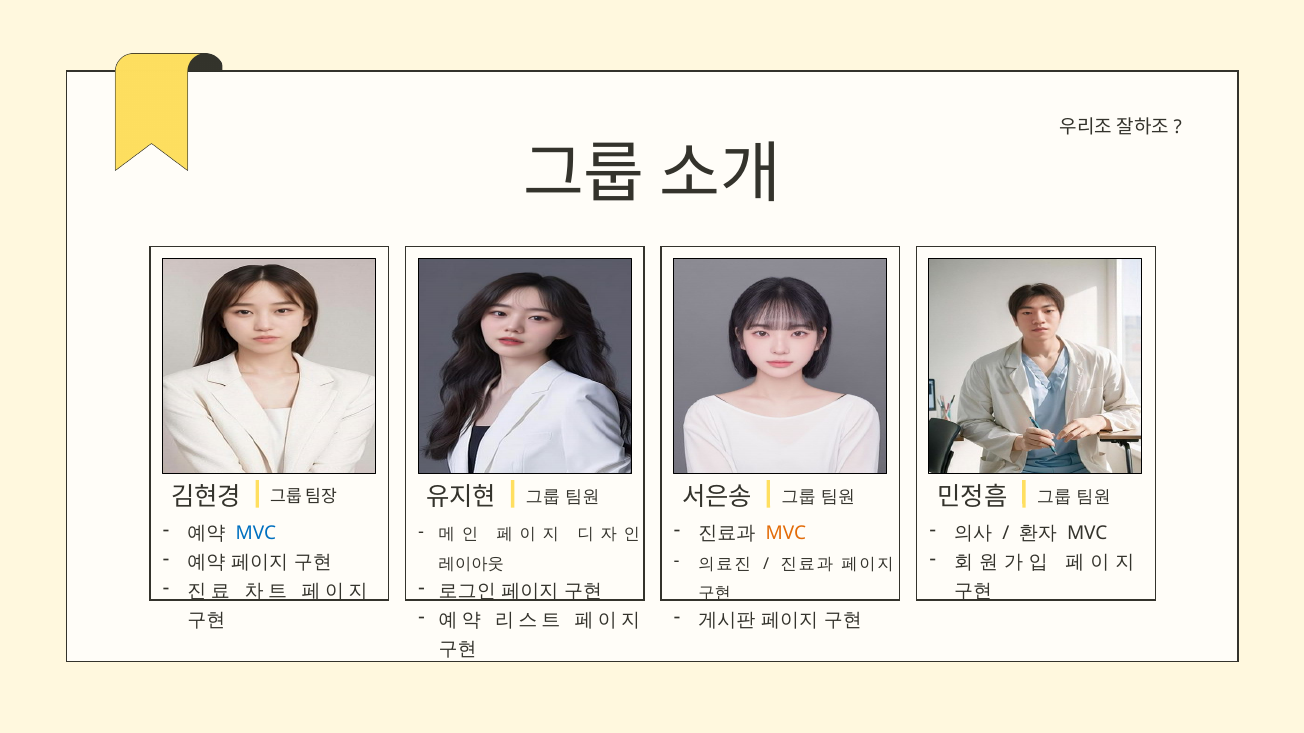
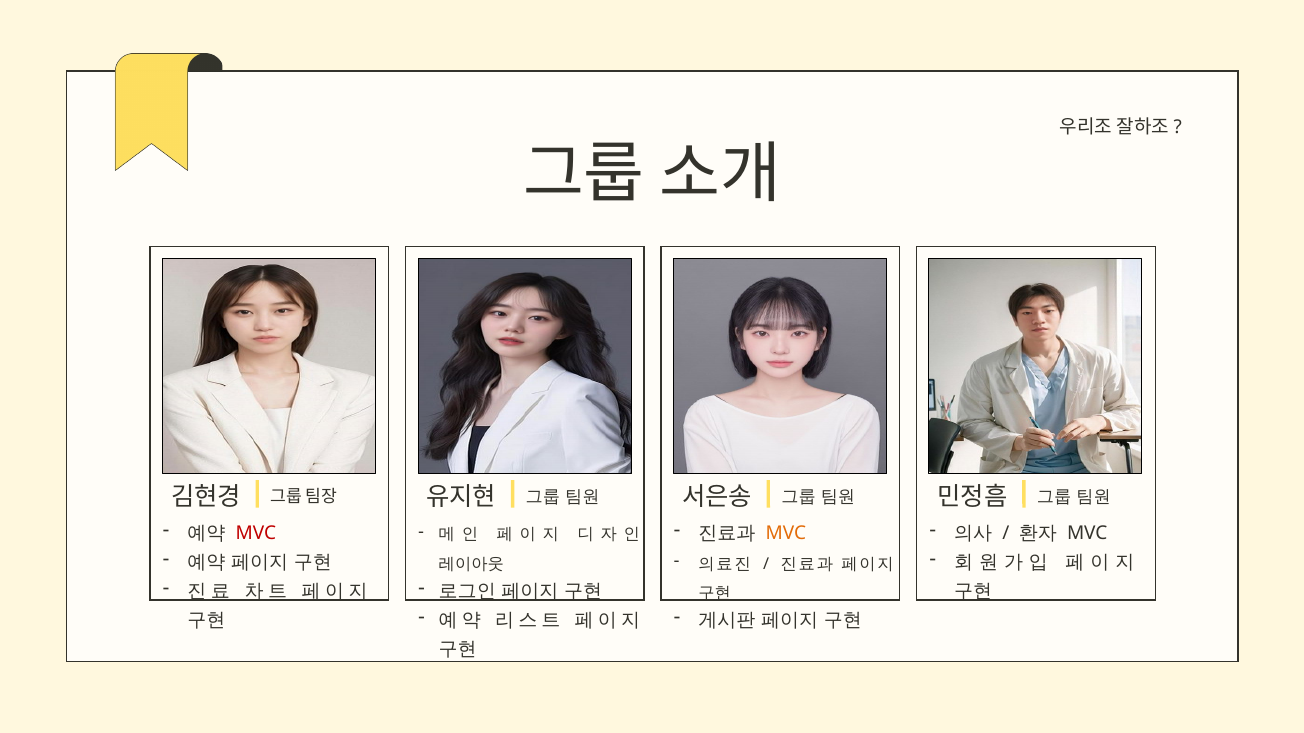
MVC at (256, 533) colour: blue -> red
